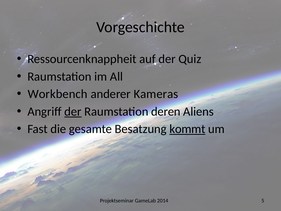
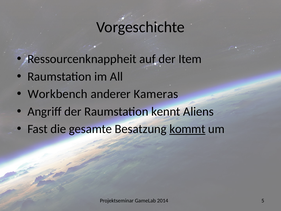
Quiz: Quiz -> Item
der at (73, 111) underline: present -> none
deren: deren -> kennt
